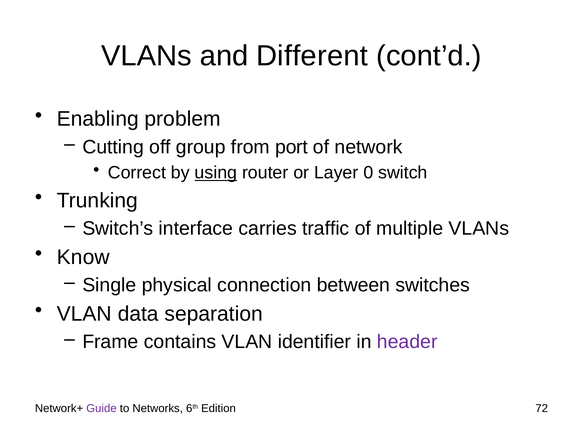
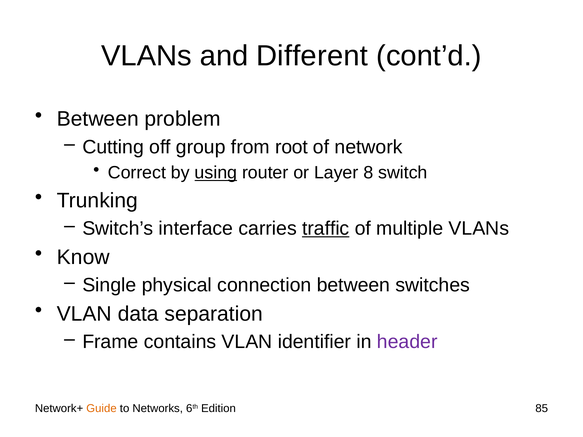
Enabling at (98, 119): Enabling -> Between
port: port -> root
0: 0 -> 8
traffic underline: none -> present
Guide colour: purple -> orange
72: 72 -> 85
